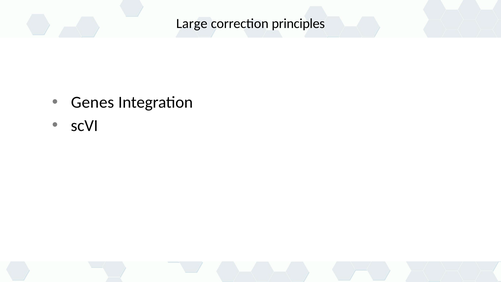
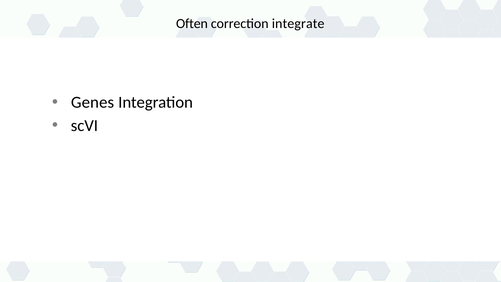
Large: Large -> Often
principles: principles -> integrate
